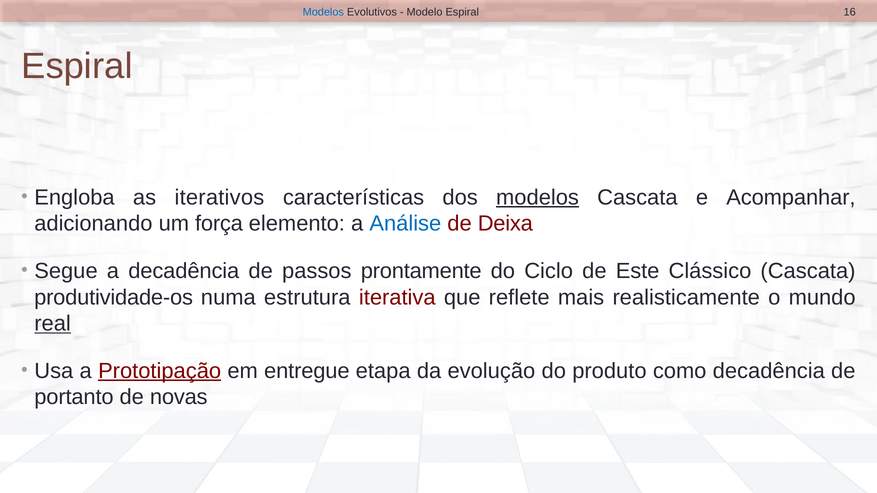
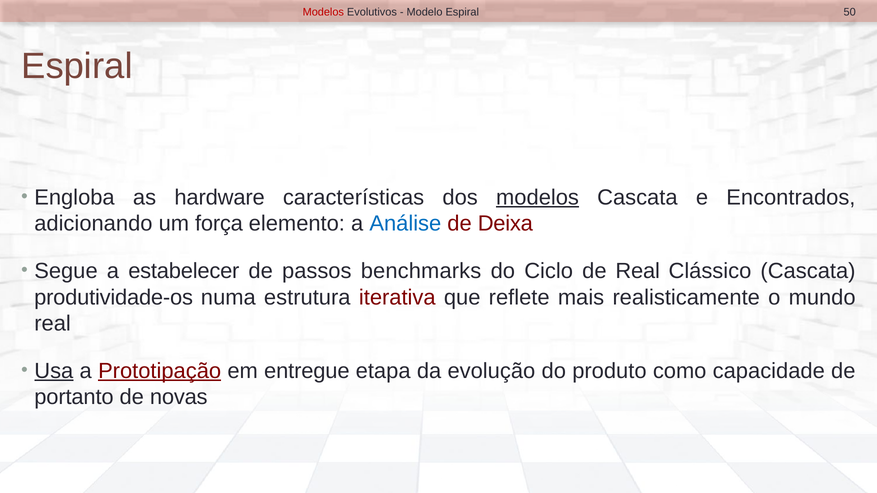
Modelos at (323, 12) colour: blue -> red
16: 16 -> 50
iterativos: iterativos -> hardware
Acompanhar: Acompanhar -> Encontrados
a decadência: decadência -> estabelecer
prontamente: prontamente -> benchmarks
de Este: Este -> Real
real at (53, 324) underline: present -> none
Usa underline: none -> present
como decadência: decadência -> capacidade
